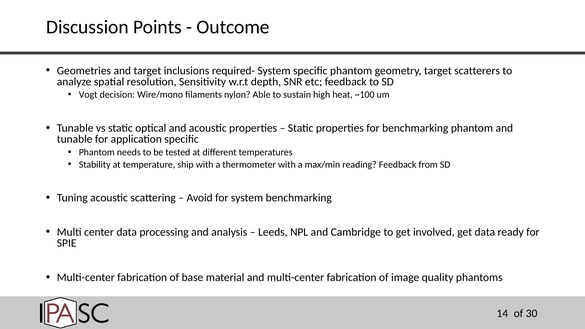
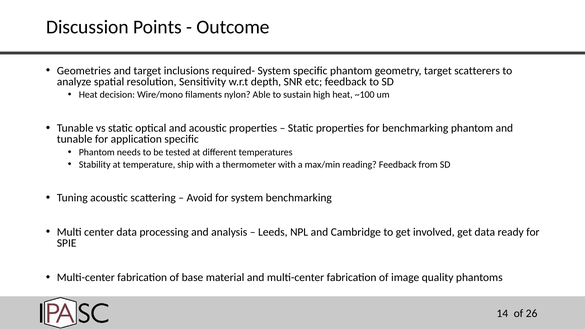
Vogt at (88, 95): Vogt -> Heat
30: 30 -> 26
